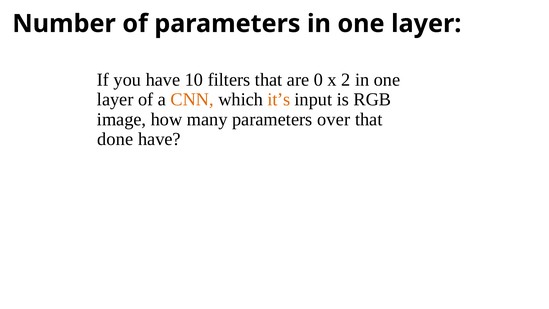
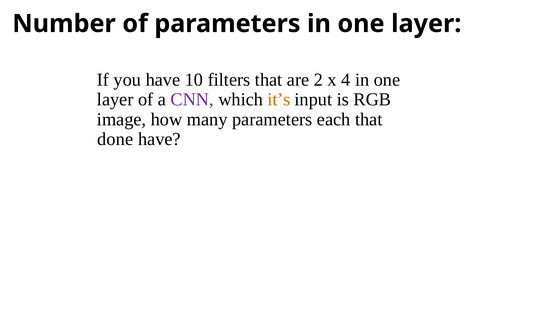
0: 0 -> 2
2: 2 -> 4
CNN colour: orange -> purple
over: over -> each
